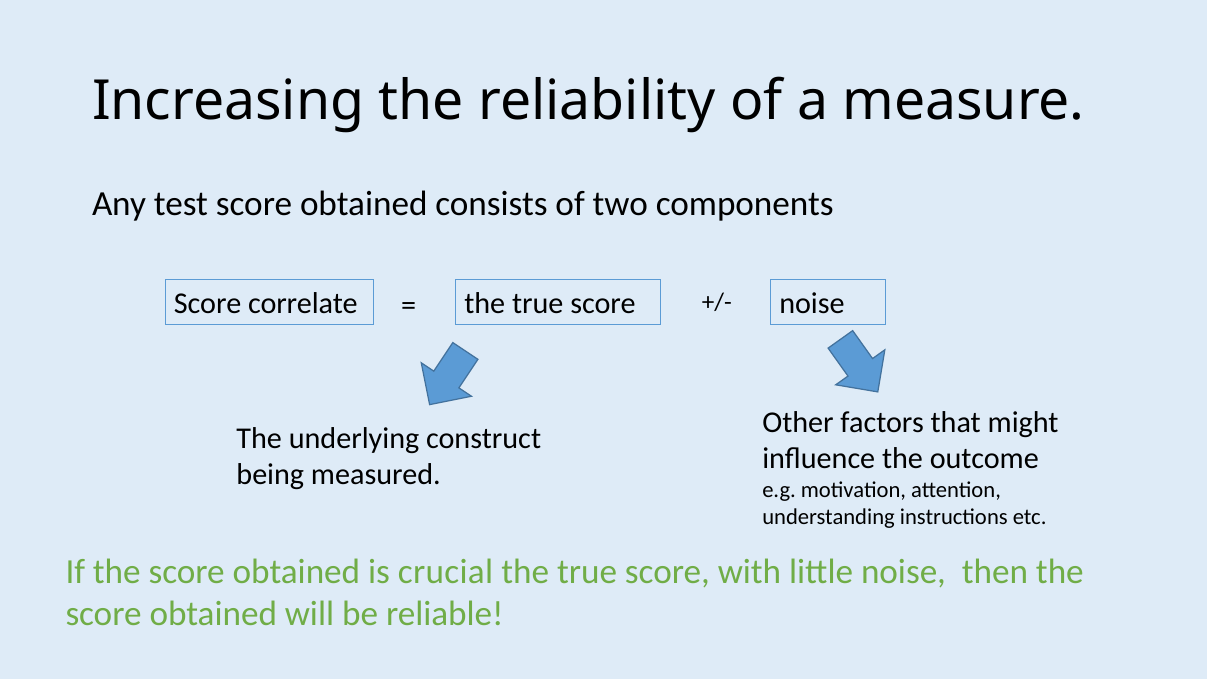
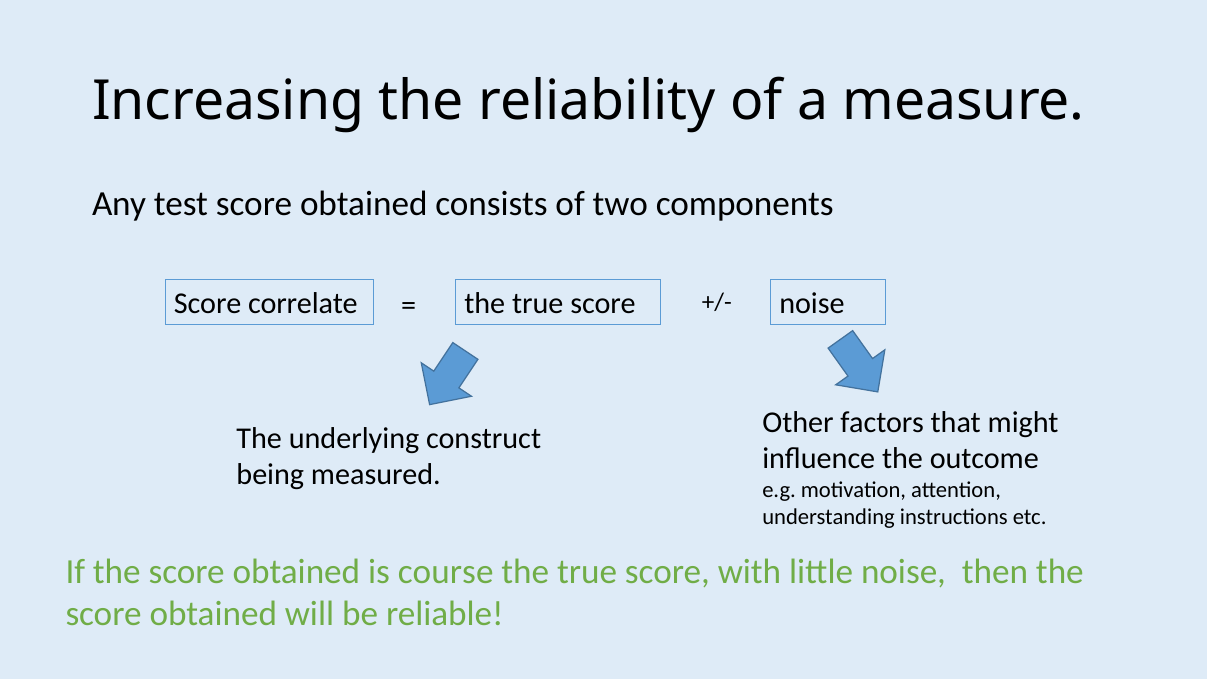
crucial: crucial -> course
